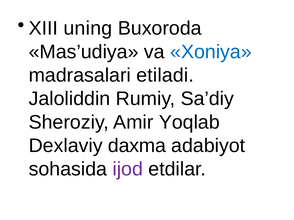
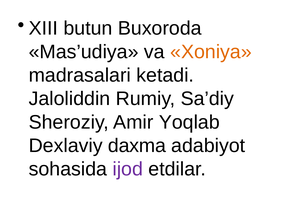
uning: uning -> butun
Xoniya colour: blue -> orange
etiladi: etiladi -> ketadi
